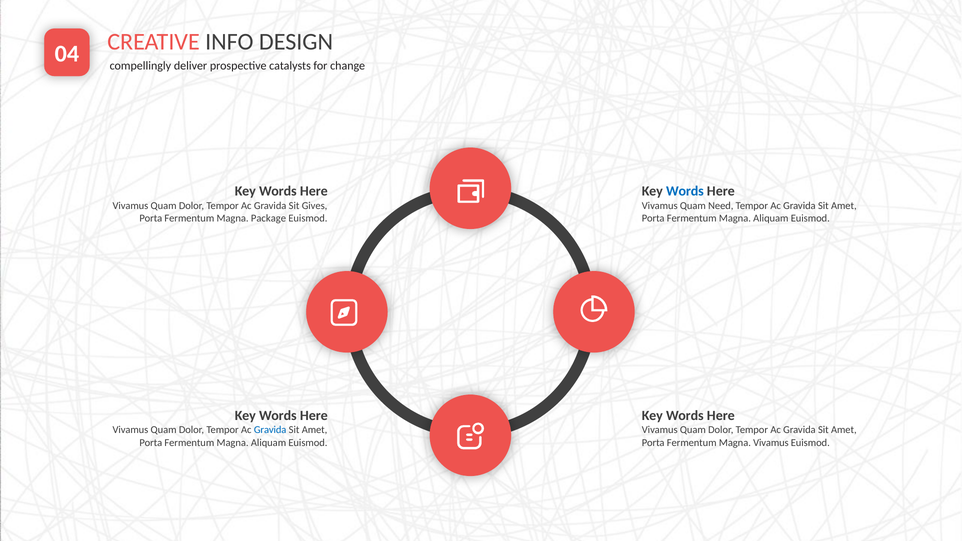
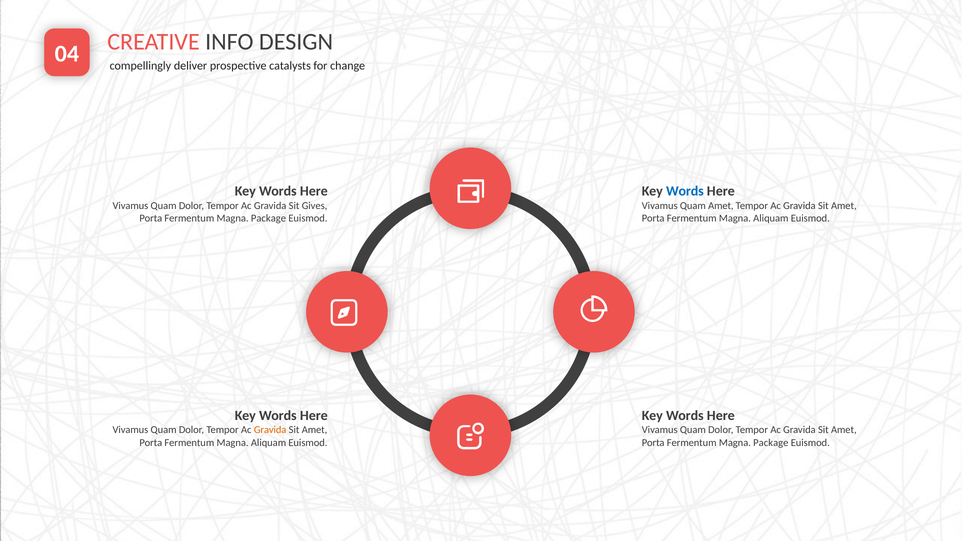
Quam Need: Need -> Amet
Gravida at (270, 430) colour: blue -> orange
Vivamus at (771, 443): Vivamus -> Package
